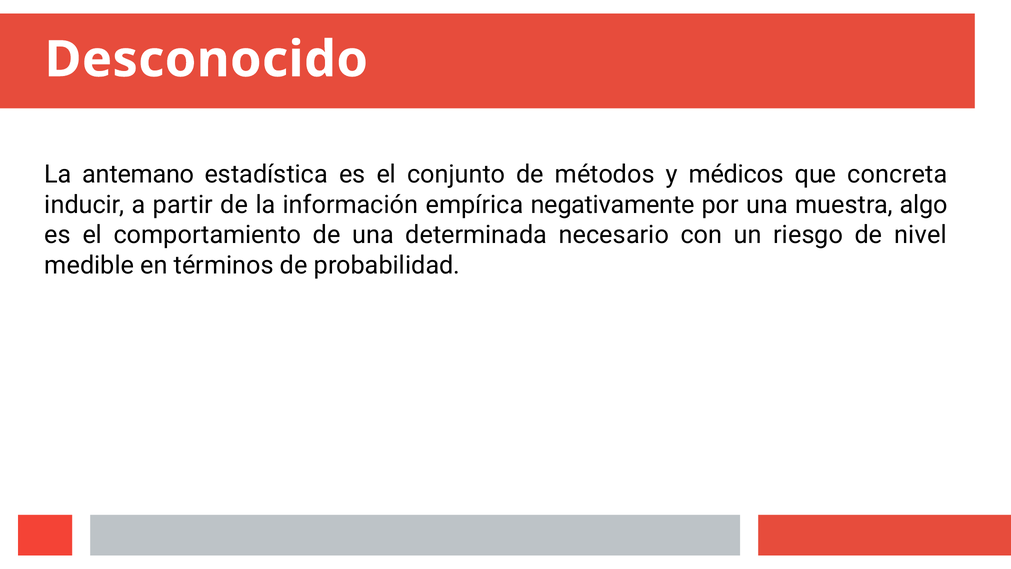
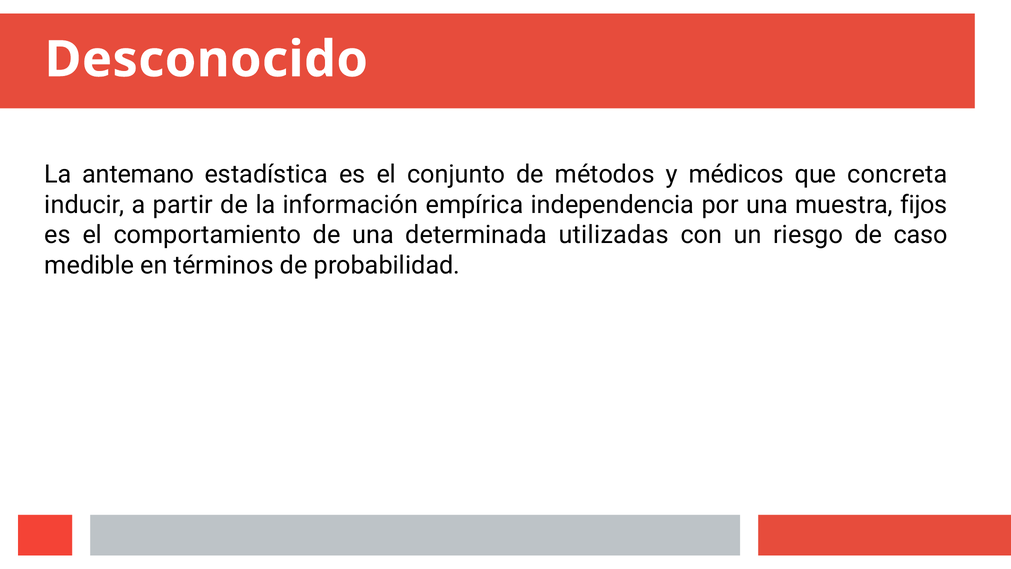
negativamente: negativamente -> independencia
algo: algo -> fijos
necesario: necesario -> utilizadas
nivel: nivel -> caso
